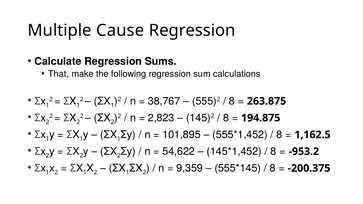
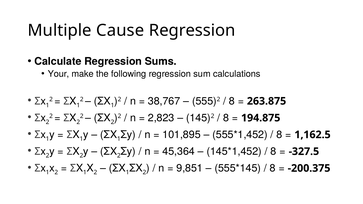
That: That -> Your
54,622: 54,622 -> 45,364
-953.2: -953.2 -> -327.5
9,359: 9,359 -> 9,851
